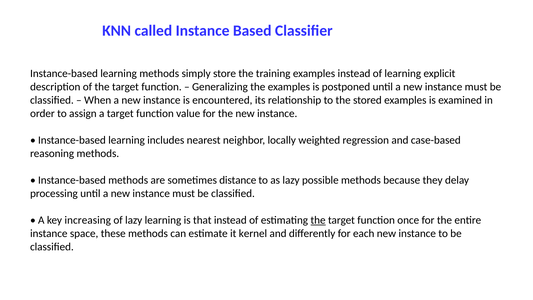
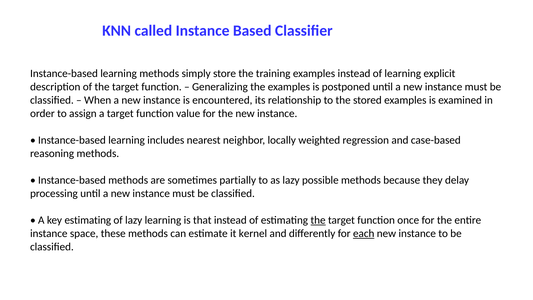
distance: distance -> partially
key increasing: increasing -> estimating
each underline: none -> present
